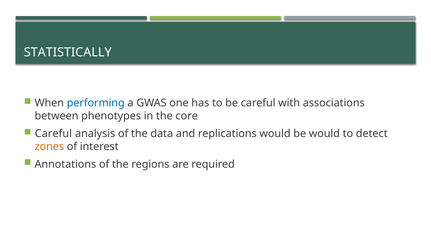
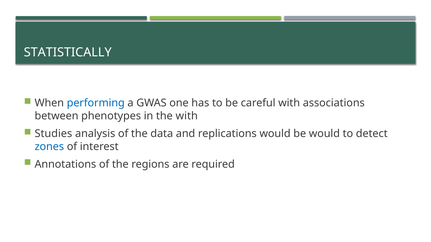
the core: core -> with
Careful at (53, 134): Careful -> Studies
zones colour: orange -> blue
